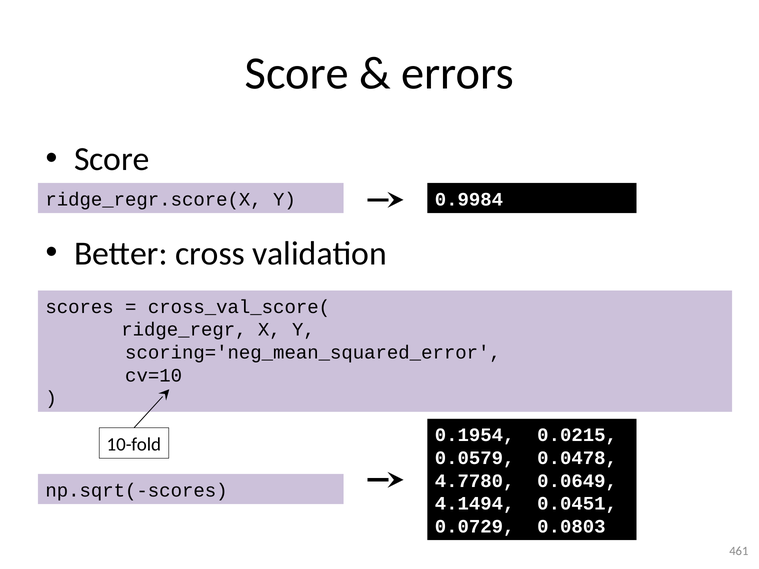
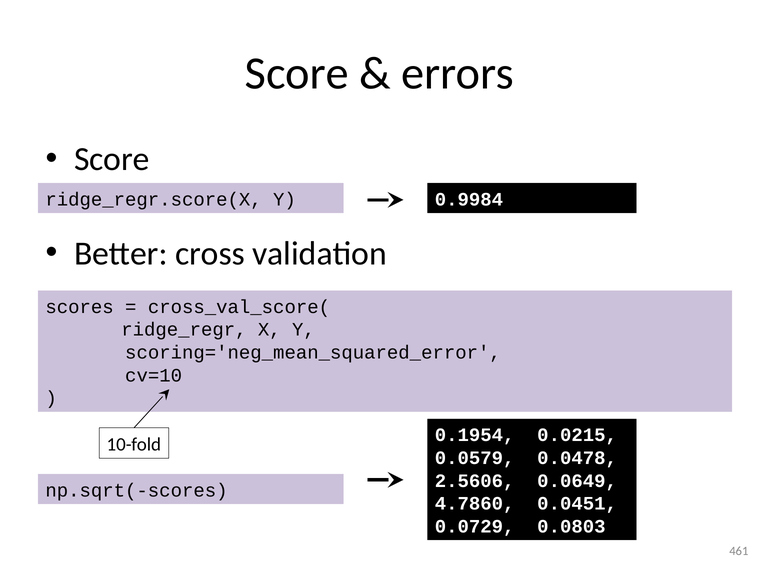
4.7780: 4.7780 -> 2.5606
4.1494: 4.1494 -> 4.7860
